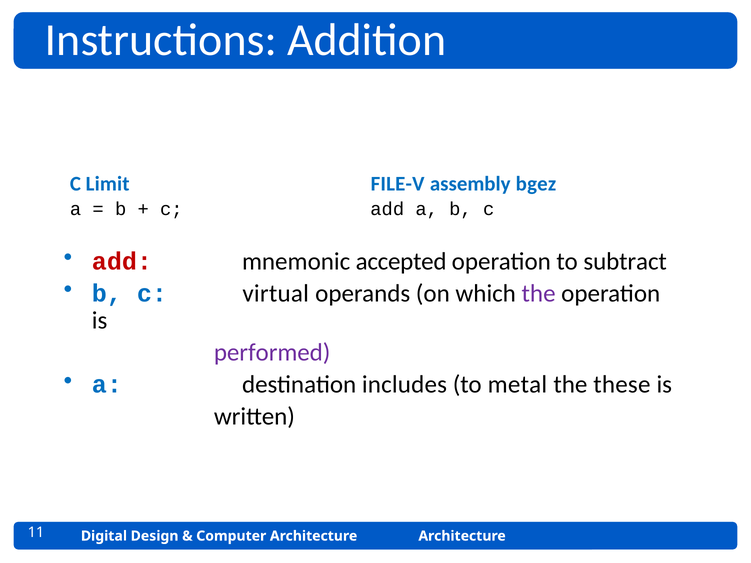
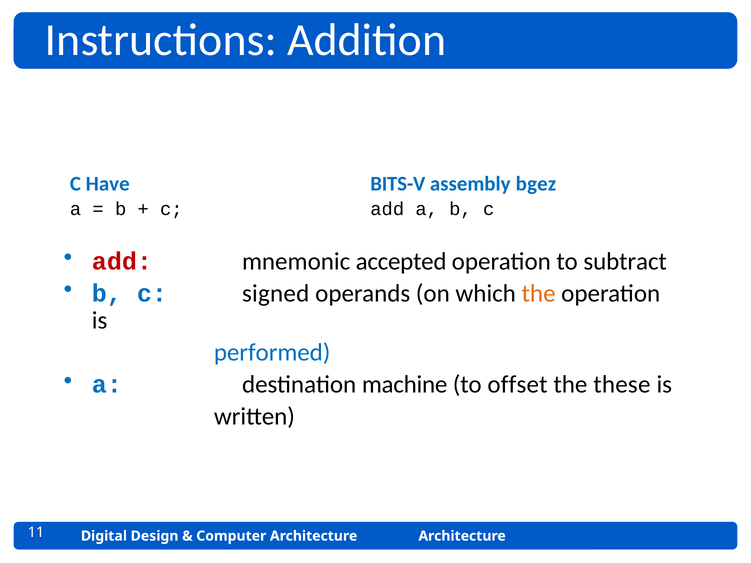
Limit: Limit -> Have
FILE-V: FILE-V -> BITS-V
virtual: virtual -> signed
the at (539, 294) colour: purple -> orange
performed colour: purple -> blue
includes: includes -> machine
metal: metal -> offset
